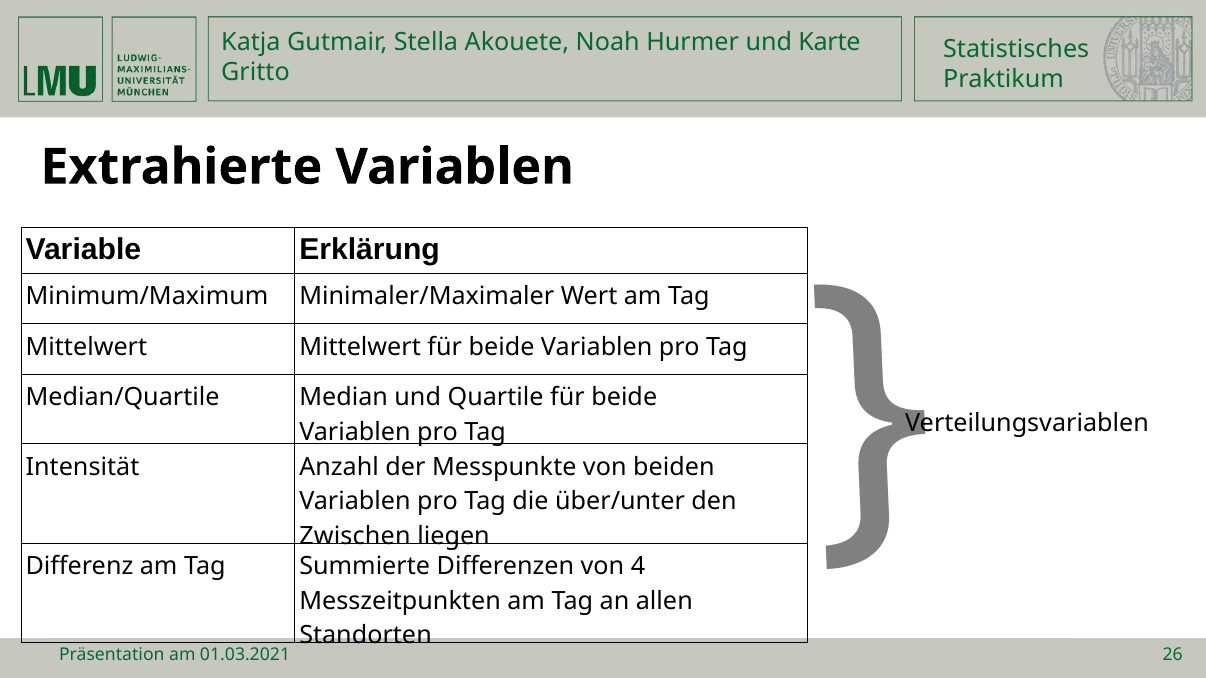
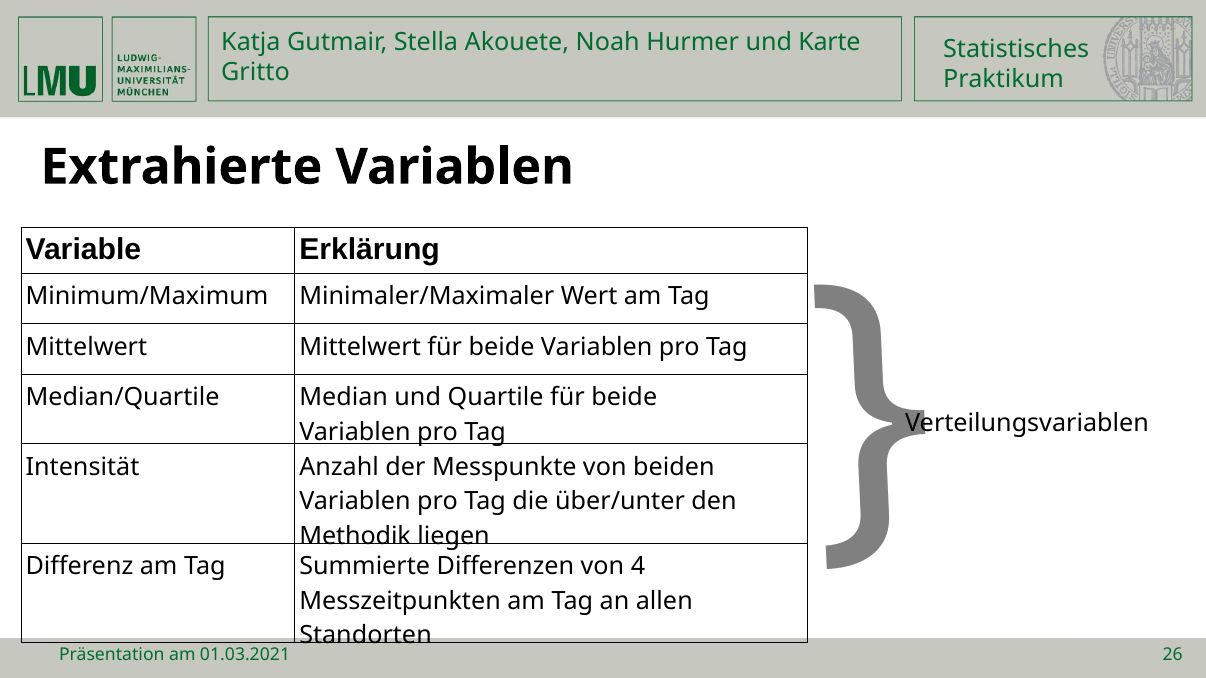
Zwischen: Zwischen -> Methodik
